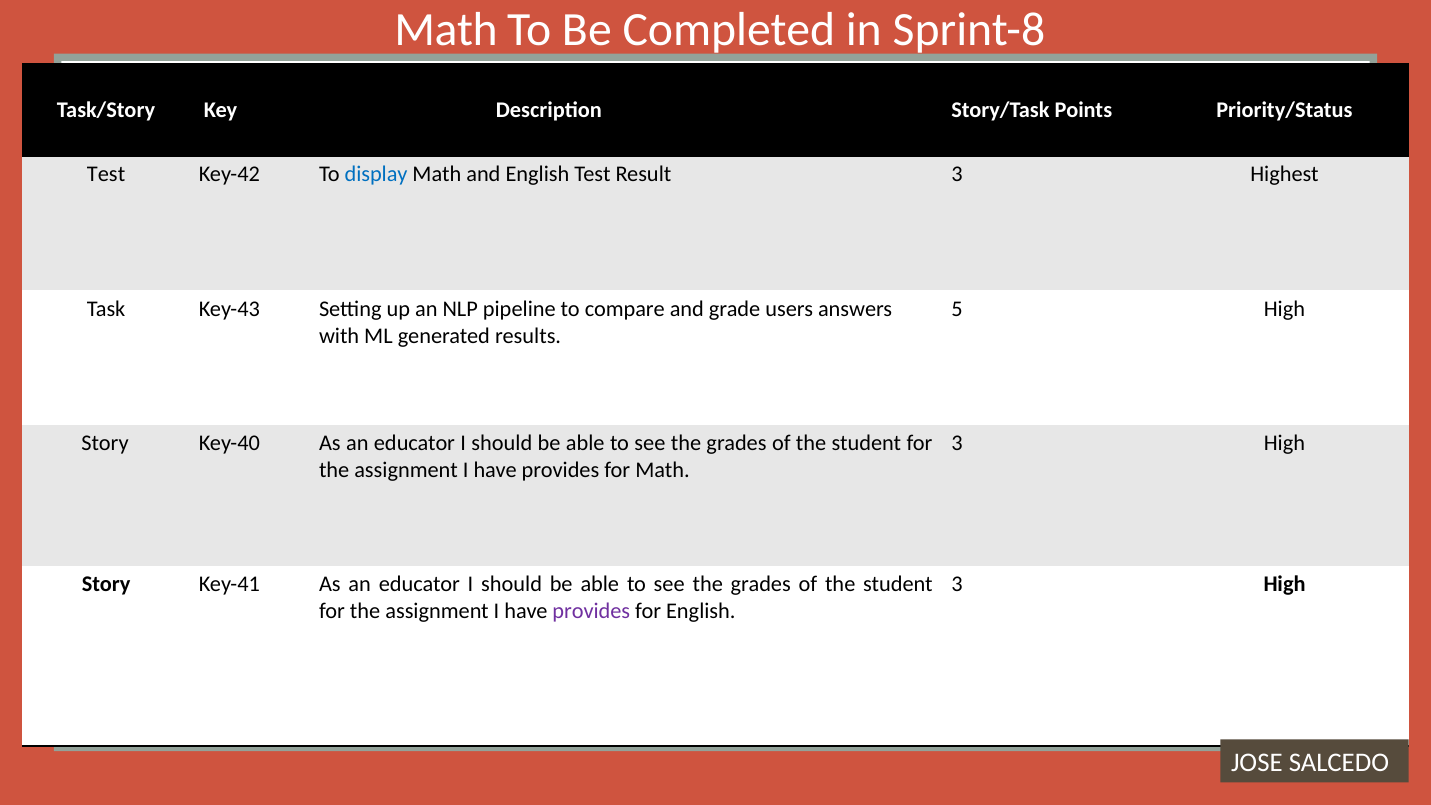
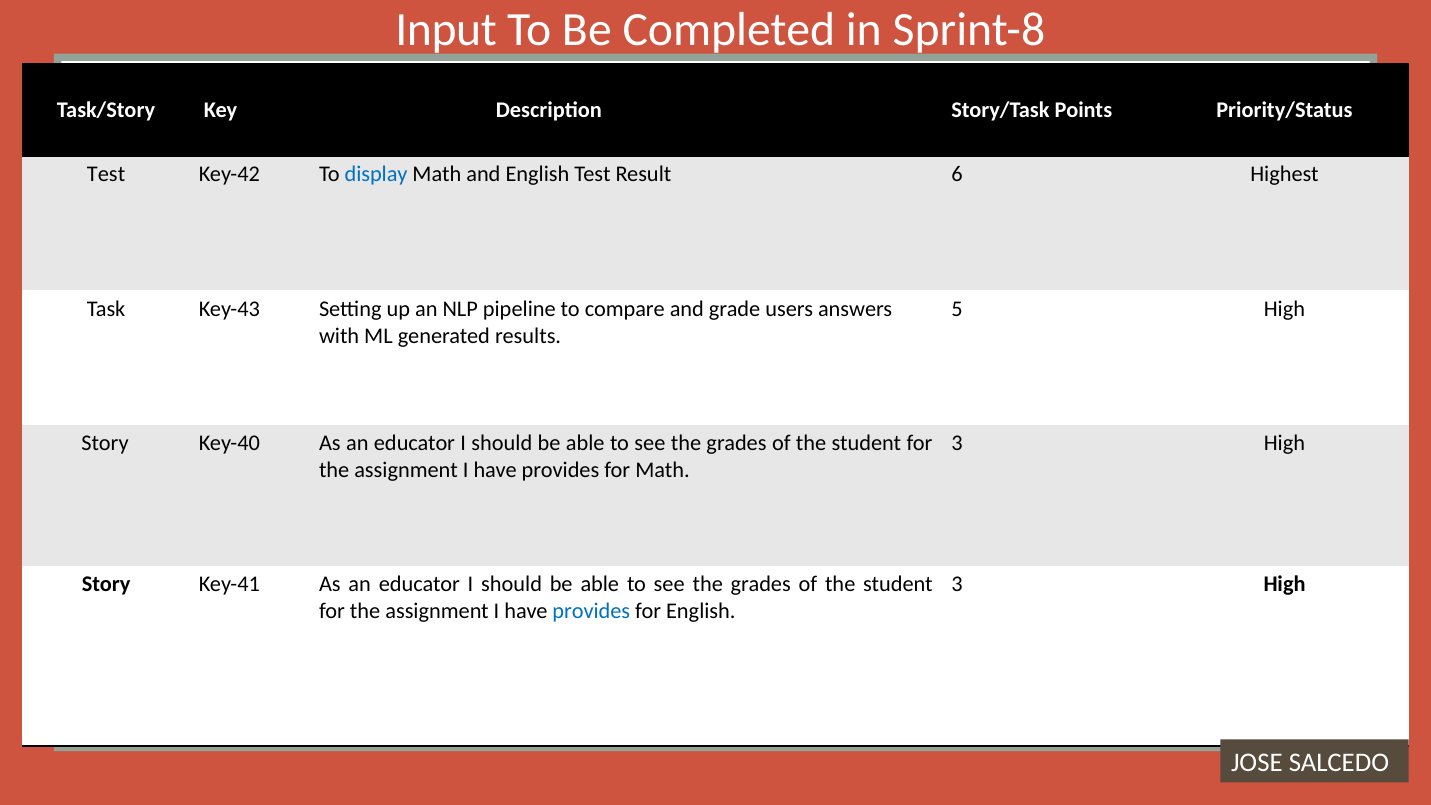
Math at (446, 30): Math -> Input
Result 3: 3 -> 6
provides at (591, 612) colour: purple -> blue
